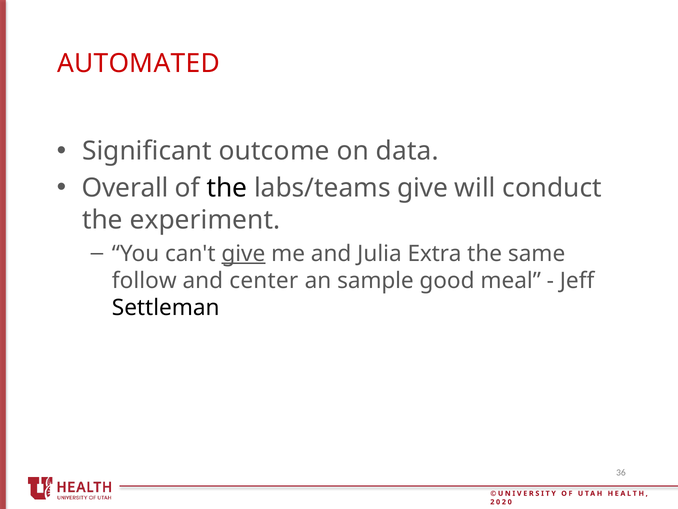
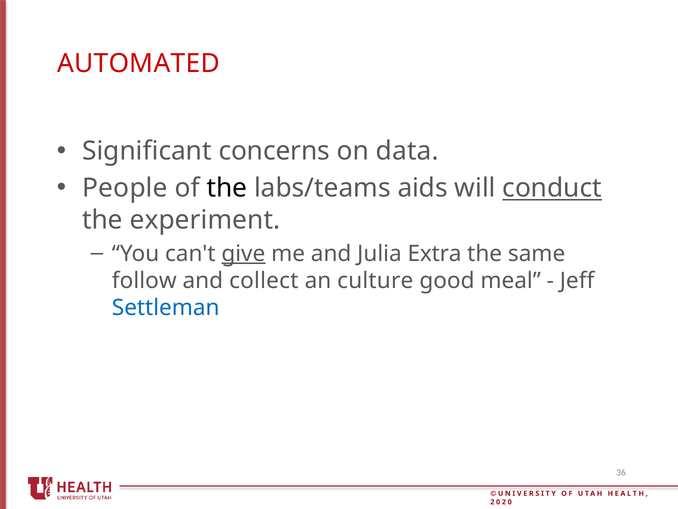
outcome: outcome -> concerns
Overall: Overall -> People
labs/teams give: give -> aids
conduct underline: none -> present
center: center -> collect
sample: sample -> culture
Settleman colour: black -> blue
